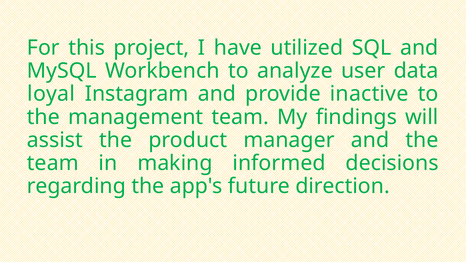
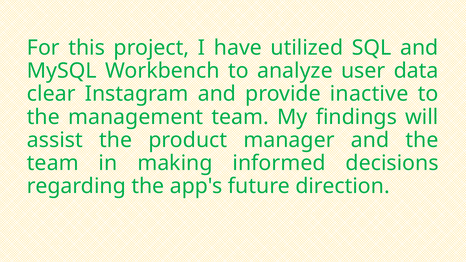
loyal: loyal -> clear
